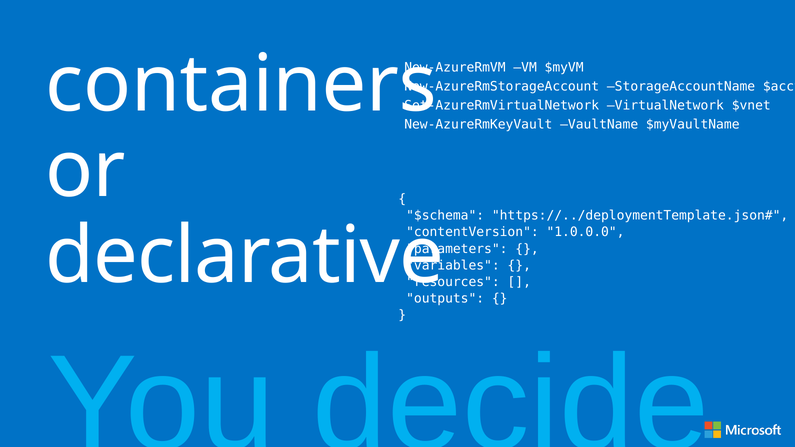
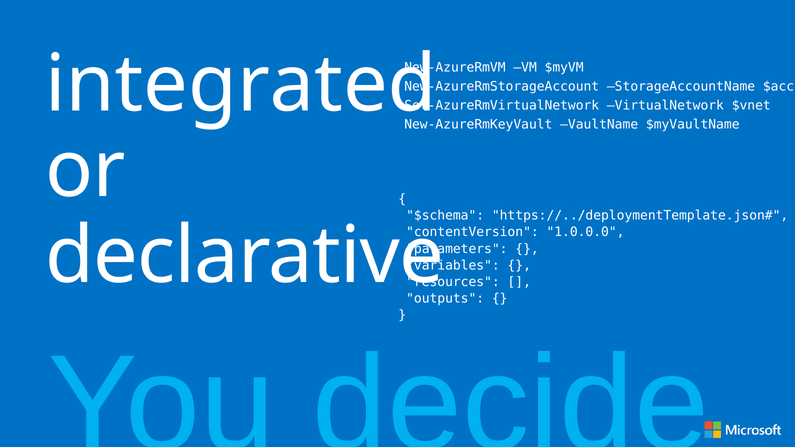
containers: containers -> integrated
